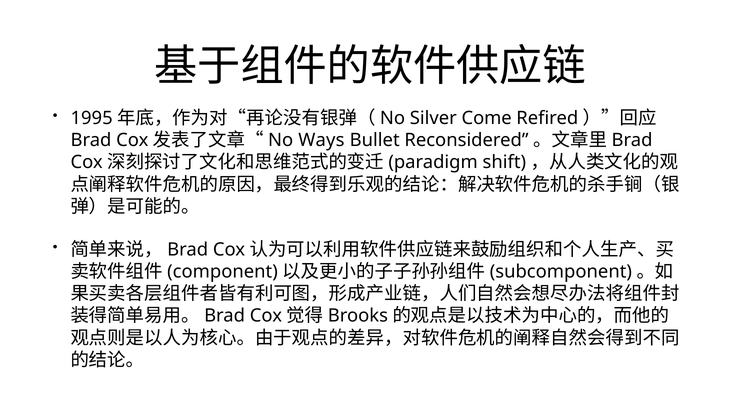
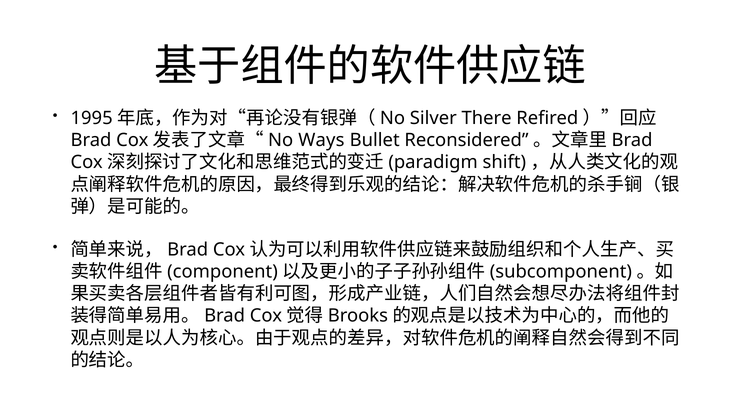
Come: Come -> There
